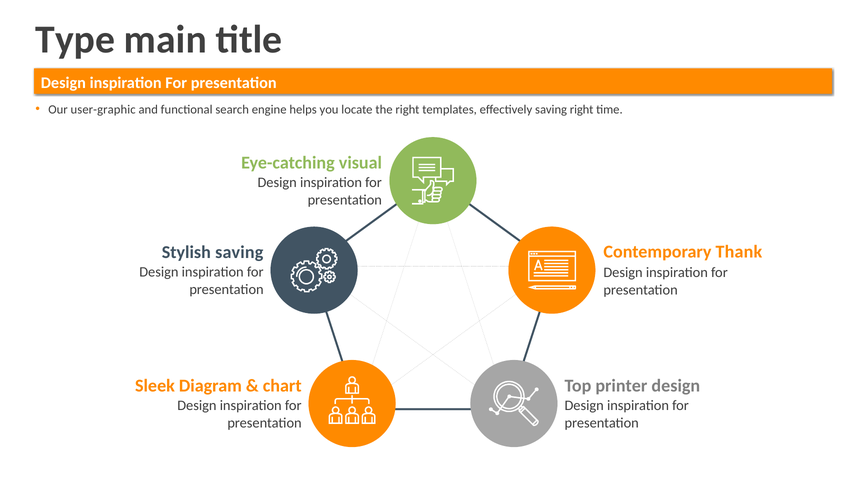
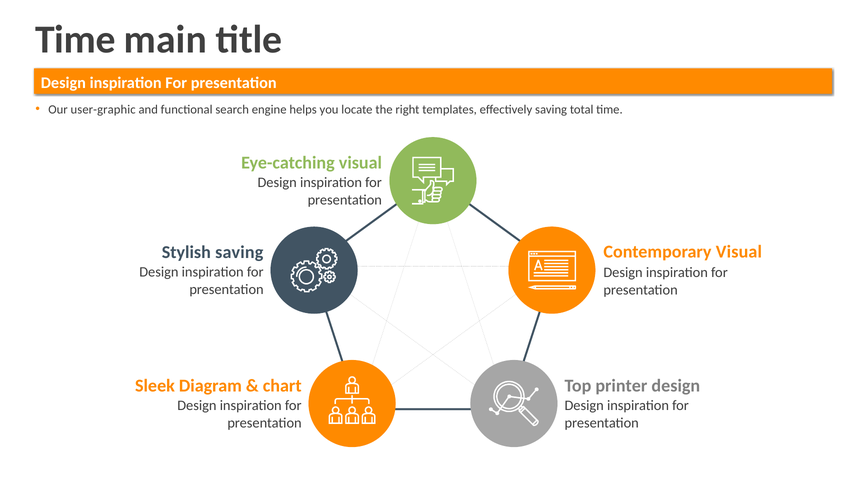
Type at (75, 40): Type -> Time
saving right: right -> total
Contemporary Thank: Thank -> Visual
